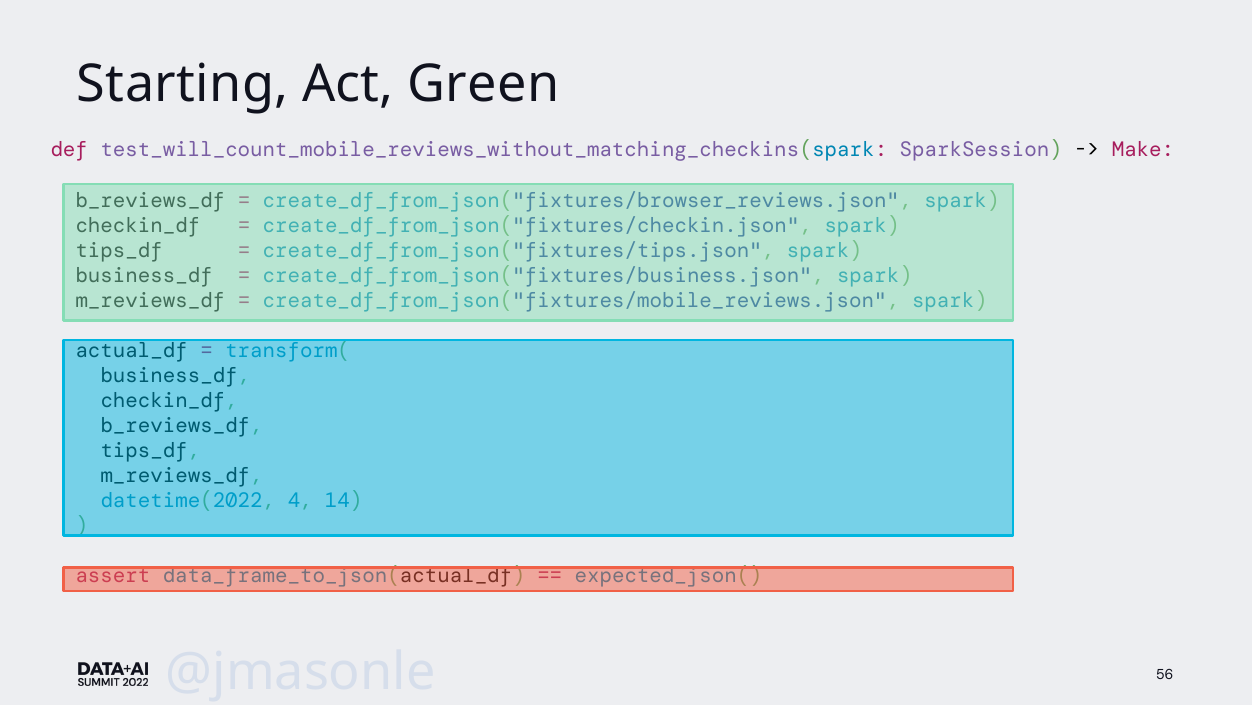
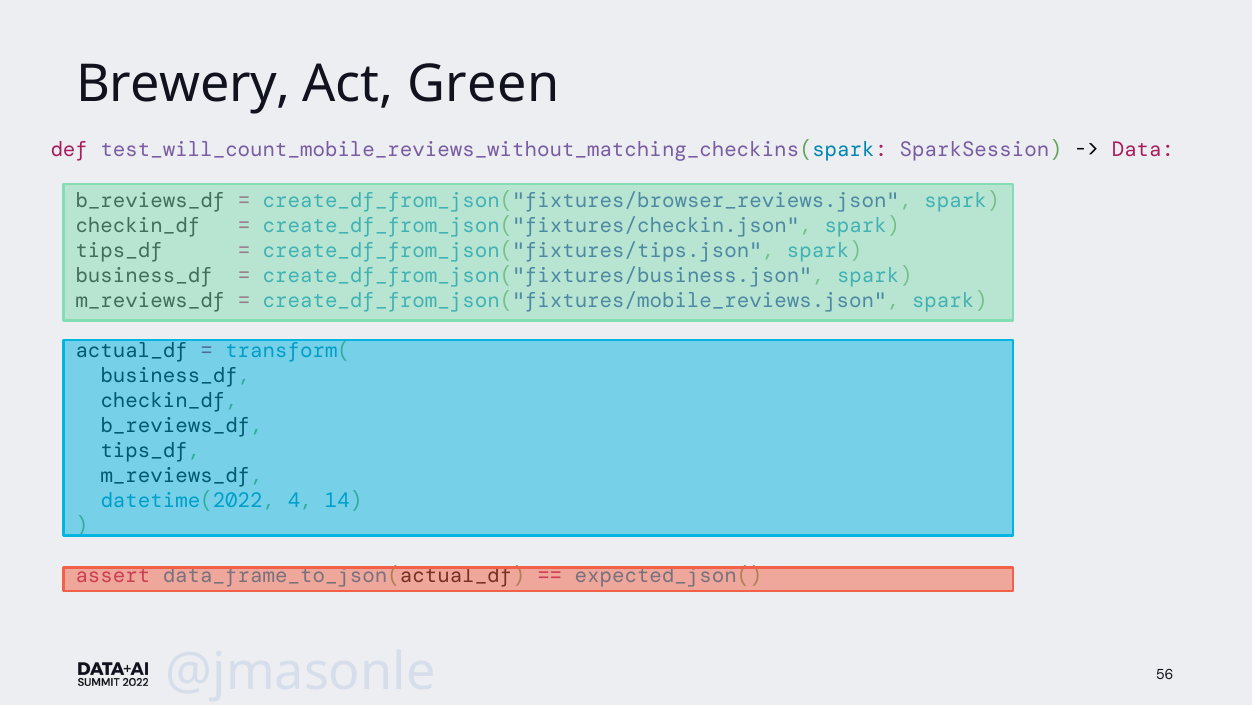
Starting: Starting -> Brewery
Make: Make -> Data
